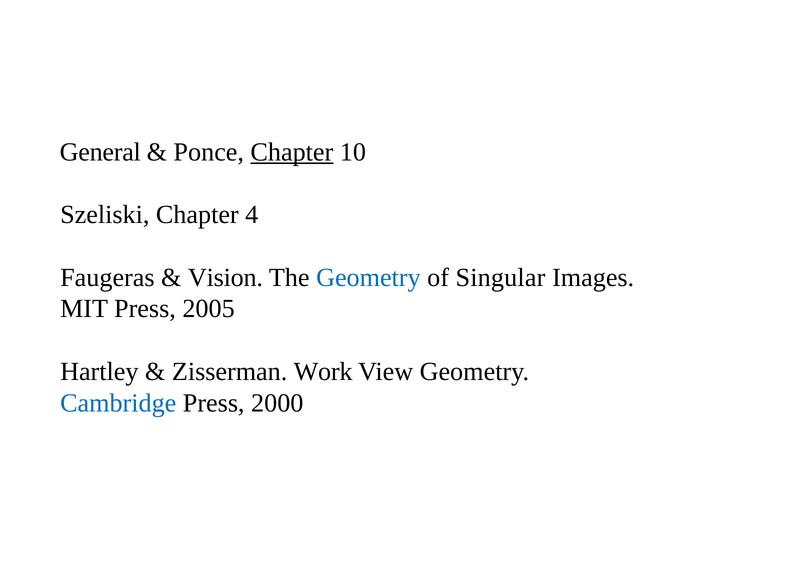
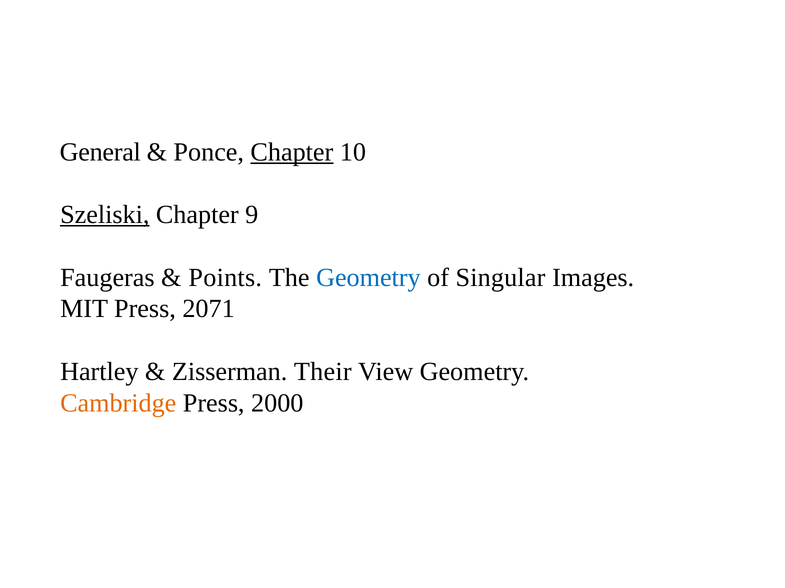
Szeliski underline: none -> present
4: 4 -> 9
Vision: Vision -> Points
2005: 2005 -> 2071
Work: Work -> Their
Cambridge colour: blue -> orange
